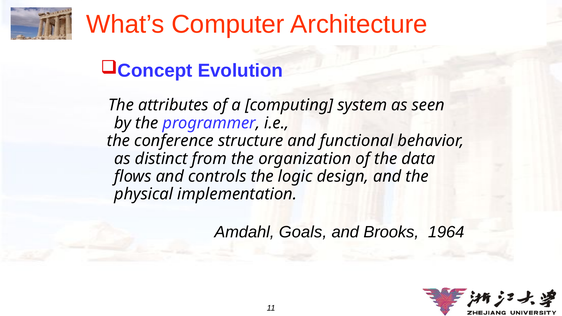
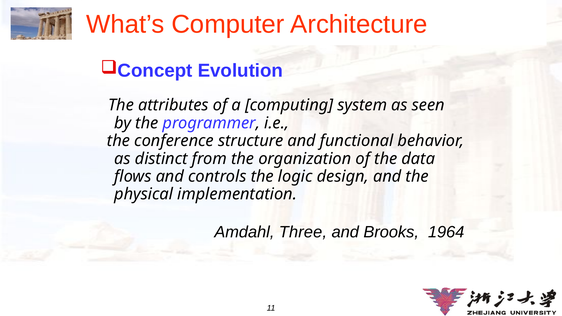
Goals: Goals -> Three
